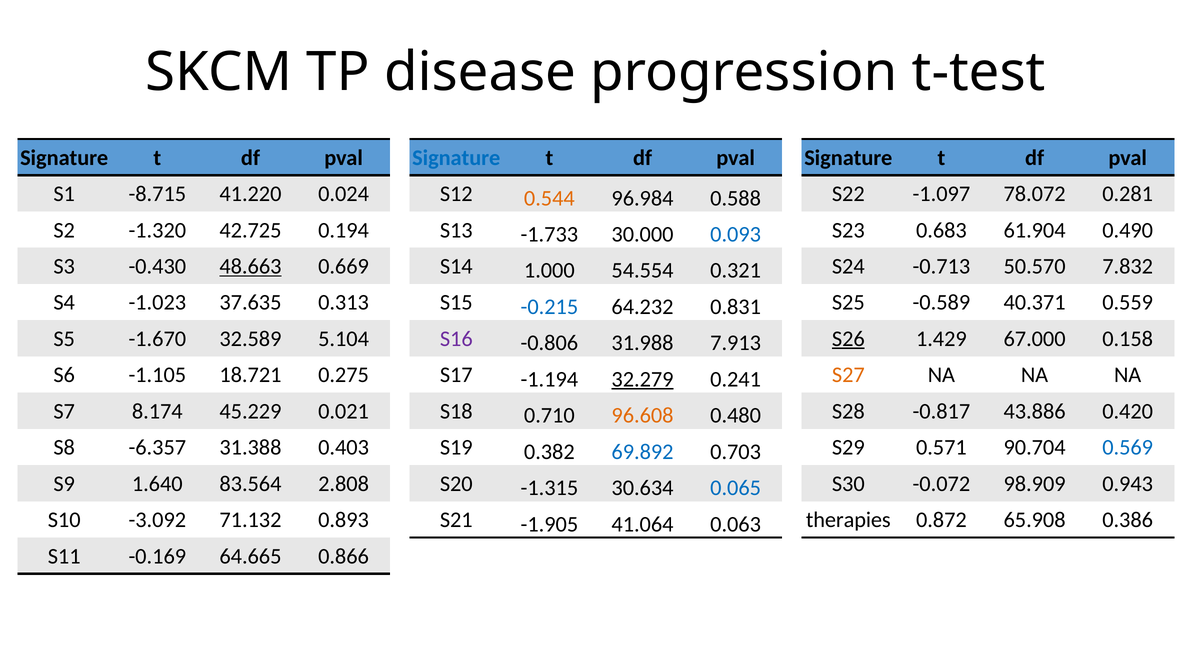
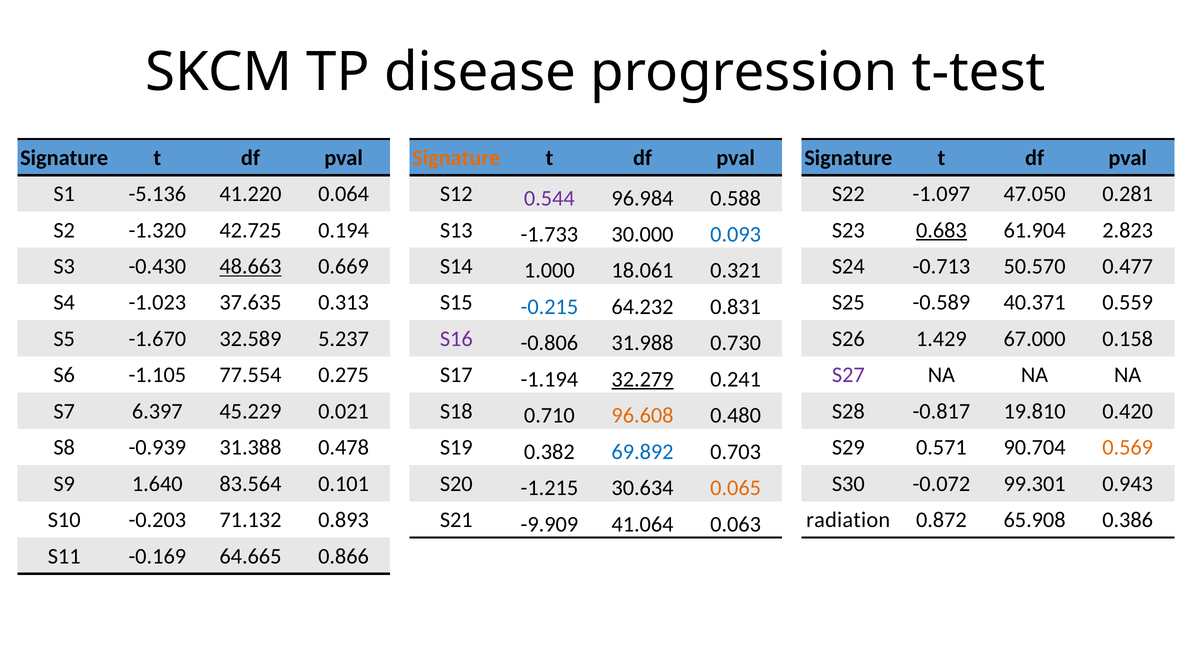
Signature at (456, 158) colour: blue -> orange
-8.715: -8.715 -> -5.136
0.024: 0.024 -> 0.064
0.544 colour: orange -> purple
78.072: 78.072 -> 47.050
0.683 underline: none -> present
0.490: 0.490 -> 2.823
54.554: 54.554 -> 18.061
7.832: 7.832 -> 0.477
5.104: 5.104 -> 5.237
7.913: 7.913 -> 0.730
S26 underline: present -> none
18.721: 18.721 -> 77.554
S27 colour: orange -> purple
8.174: 8.174 -> 6.397
43.886: 43.886 -> 19.810
-6.357: -6.357 -> -0.939
0.403: 0.403 -> 0.478
0.569 colour: blue -> orange
2.808: 2.808 -> 0.101
-1.315: -1.315 -> -1.215
0.065 colour: blue -> orange
98.909: 98.909 -> 99.301
-3.092: -3.092 -> -0.203
-1.905: -1.905 -> -9.909
therapies: therapies -> radiation
